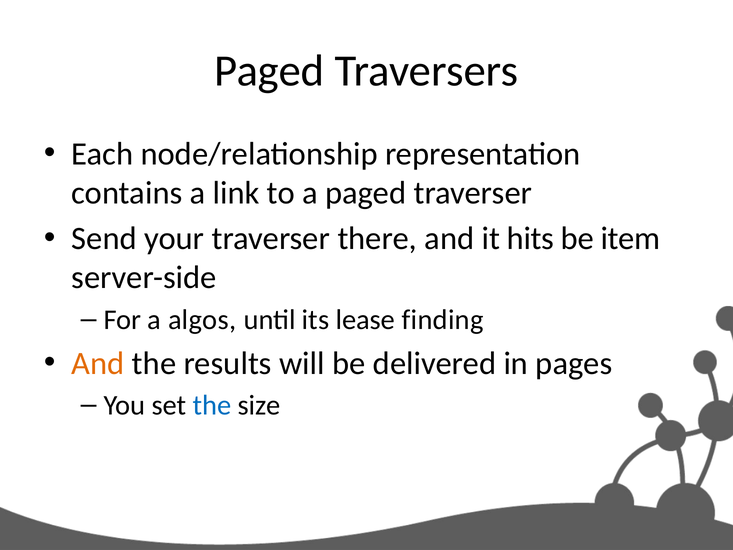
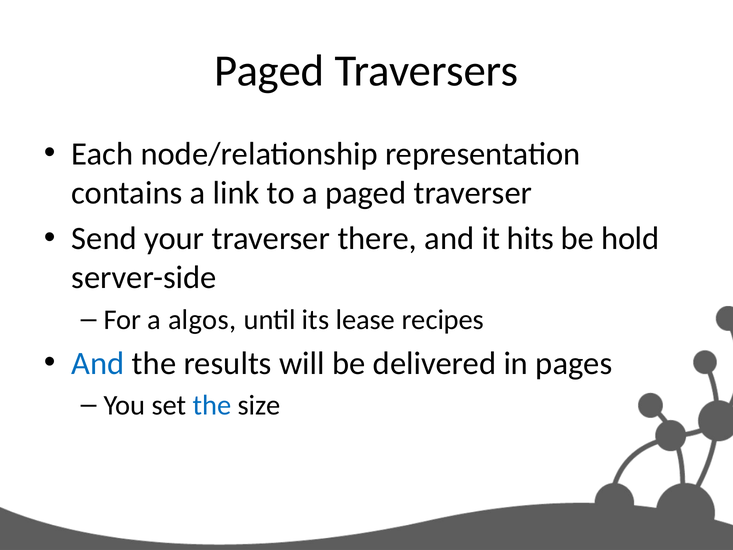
item: item -> hold
finding: finding -> recipes
And at (98, 363) colour: orange -> blue
